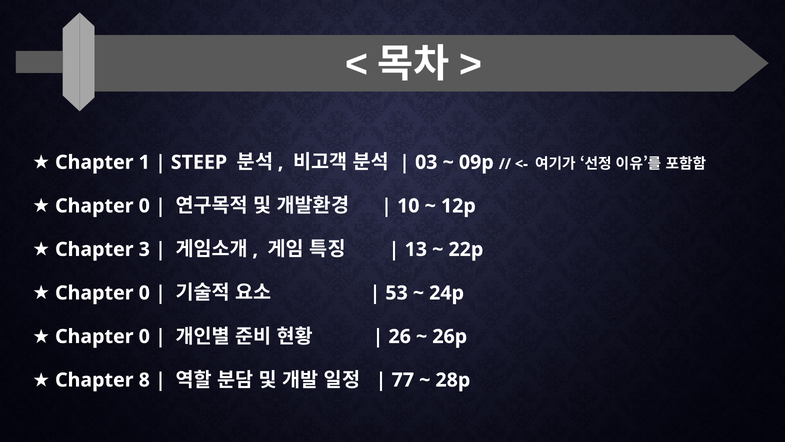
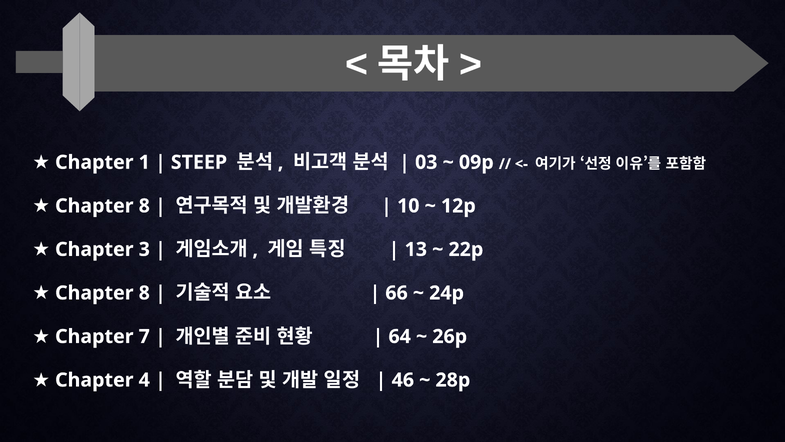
0 at (144, 206): 0 -> 8
0 at (144, 293): 0 -> 8
53: 53 -> 66
0 at (144, 336): 0 -> 7
26: 26 -> 64
8: 8 -> 4
77: 77 -> 46
